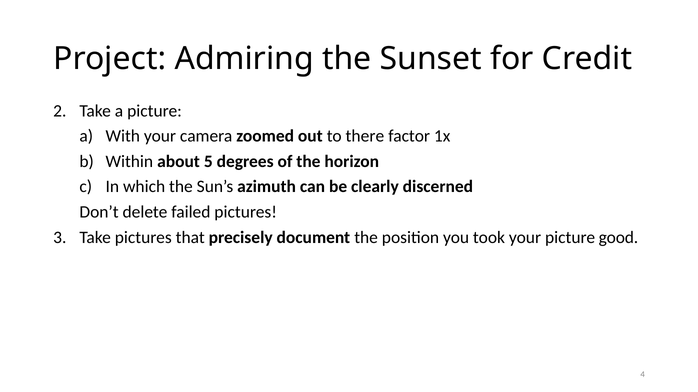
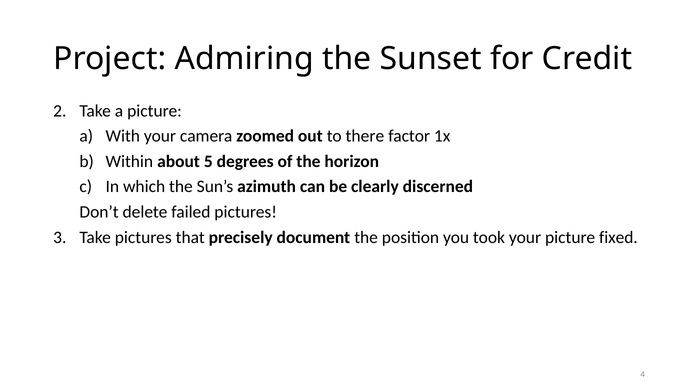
good: good -> fixed
